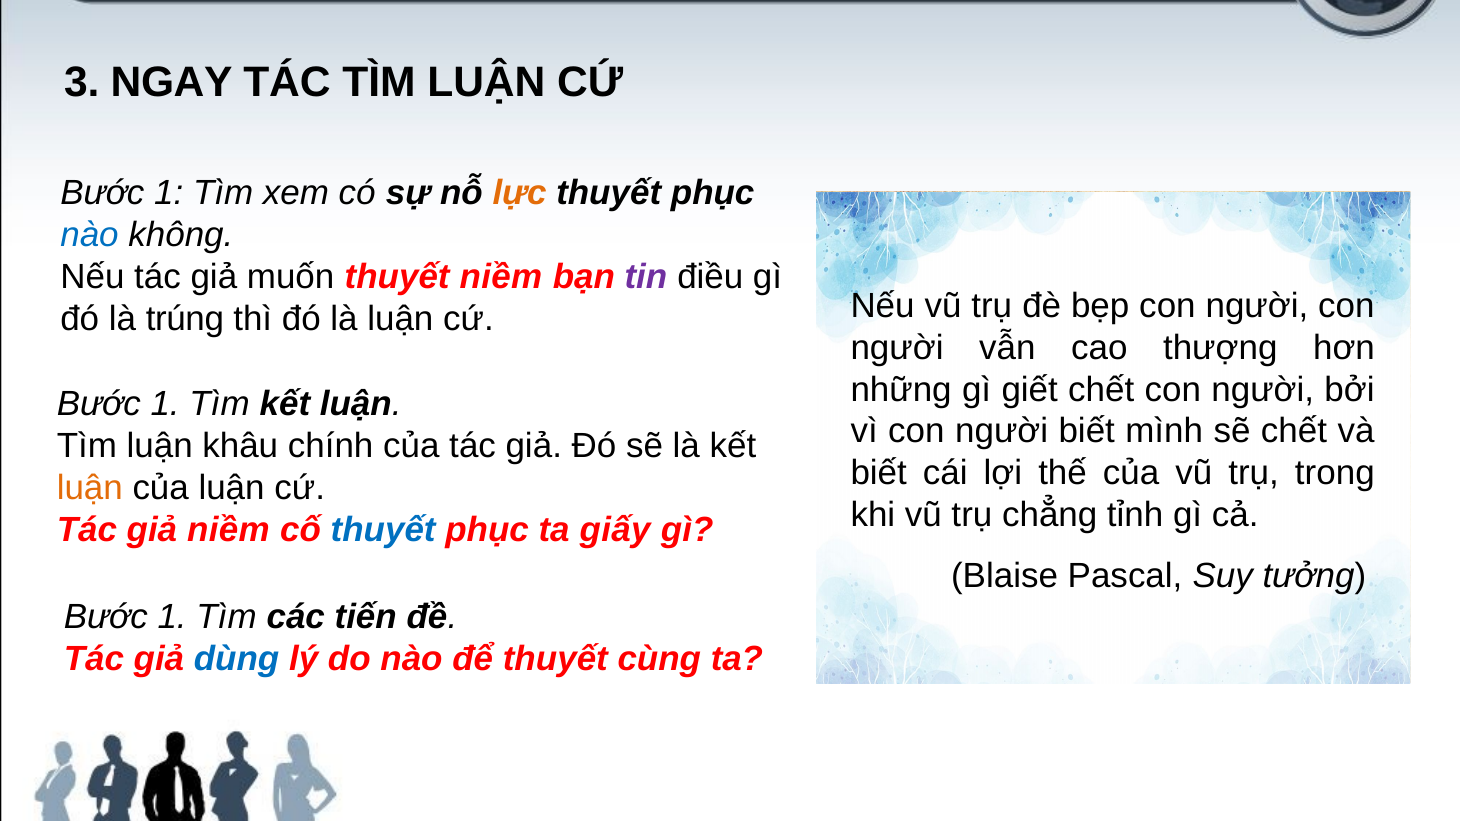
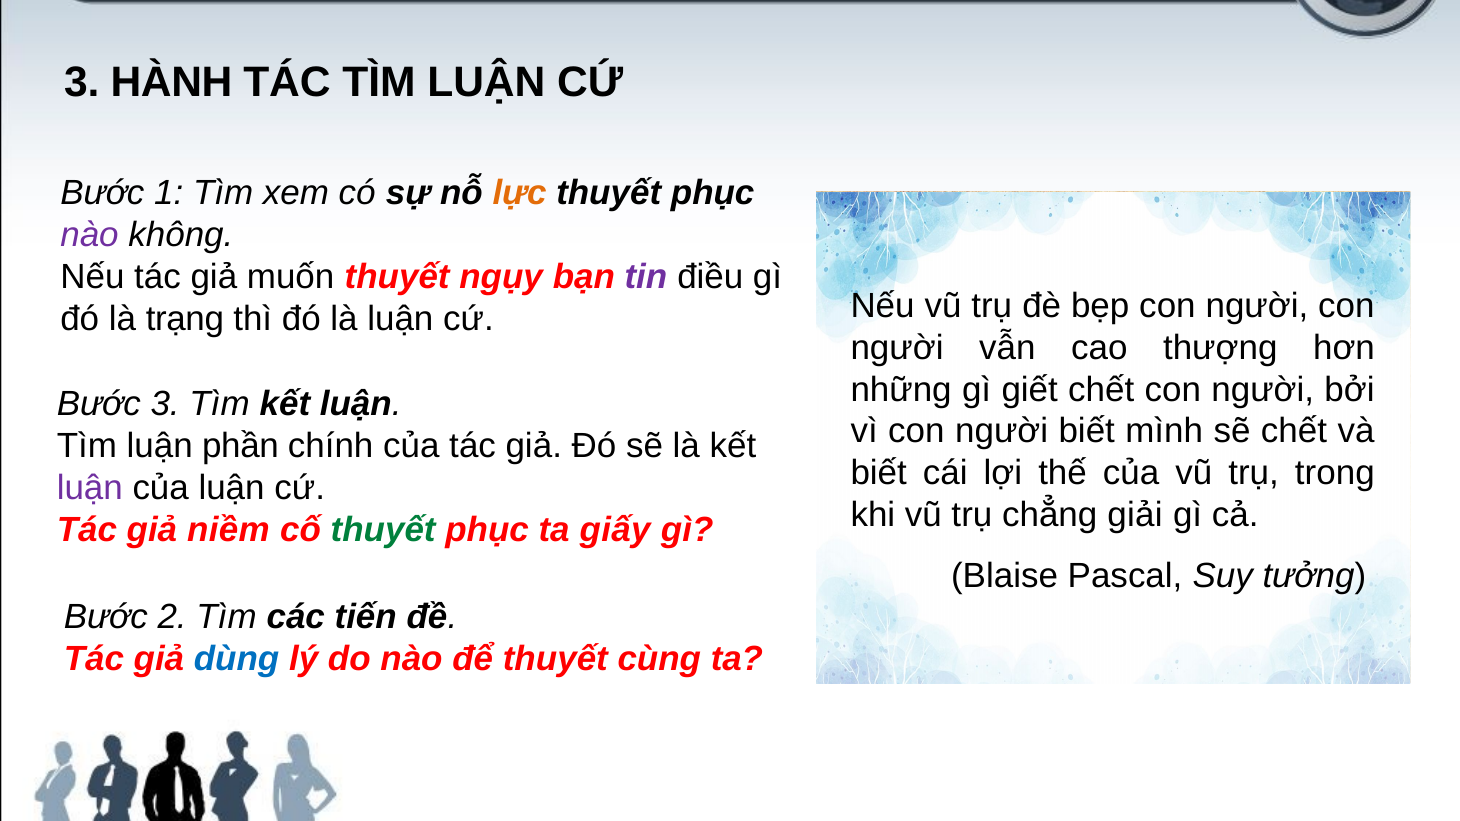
NGAY: NGAY -> HÀNH
nào at (90, 235) colour: blue -> purple
thuyết niềm: niềm -> ngụy
trúng: trúng -> trạng
1 at (165, 404): 1 -> 3
khâu: khâu -> phần
luận at (90, 488) colour: orange -> purple
tỉnh: tỉnh -> giải
thuyết at (383, 530) colour: blue -> green
1 at (172, 617): 1 -> 2
